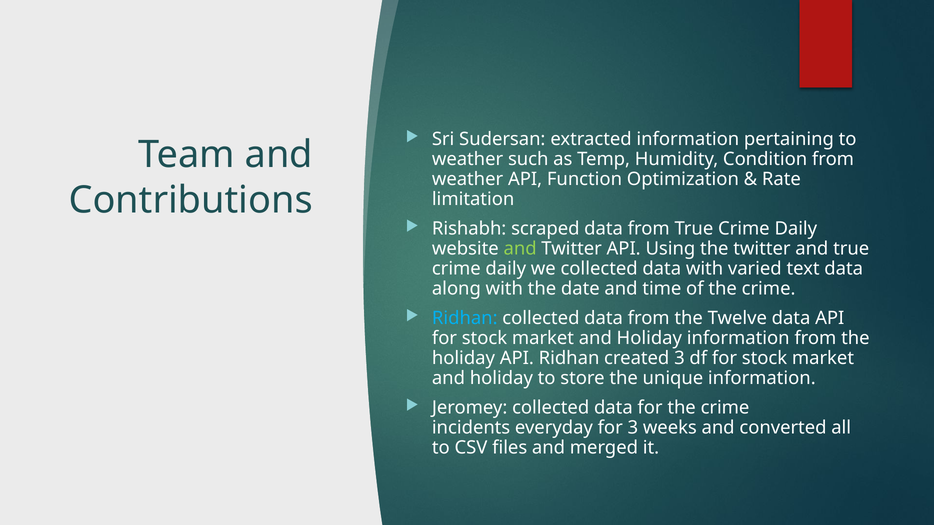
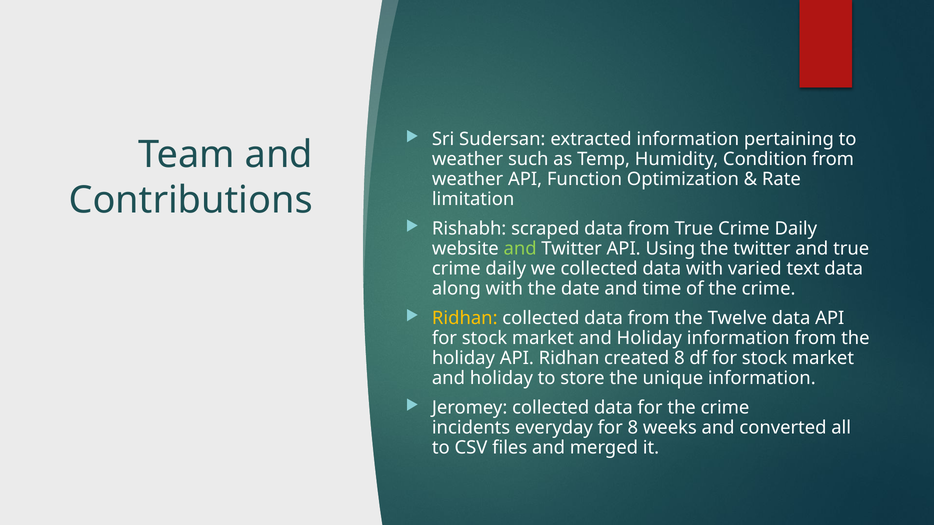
Ridhan at (465, 318) colour: light blue -> yellow
created 3: 3 -> 8
for 3: 3 -> 8
